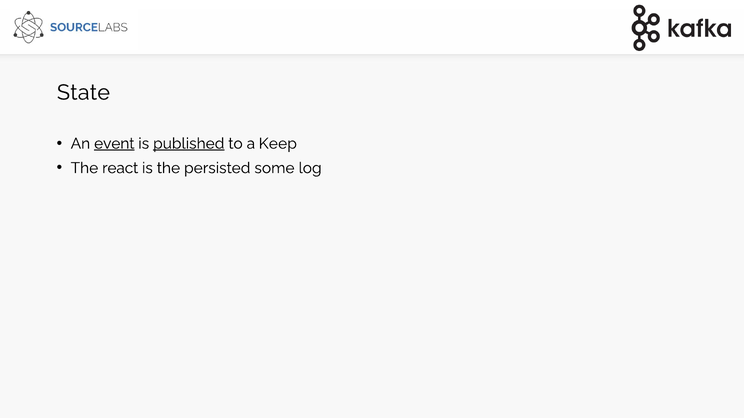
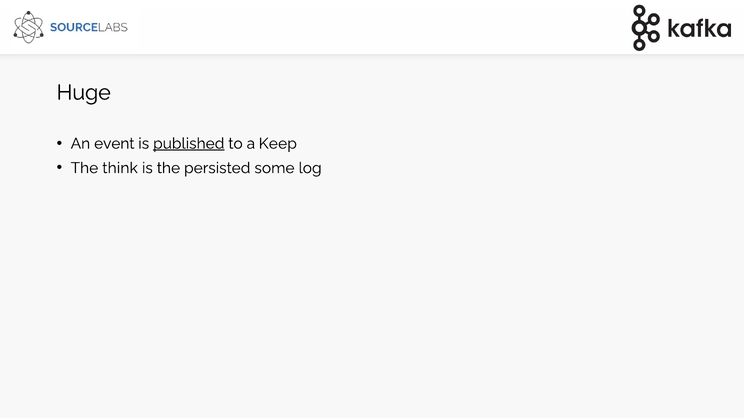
State: State -> Huge
event underline: present -> none
react: react -> think
